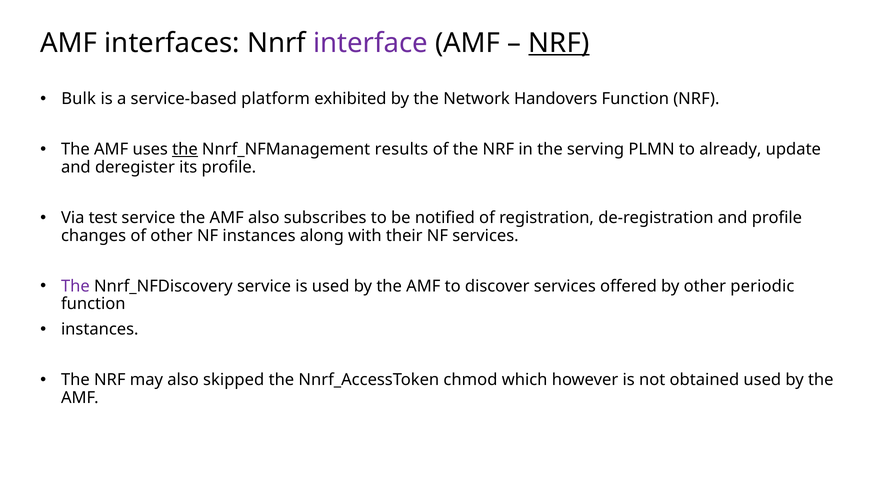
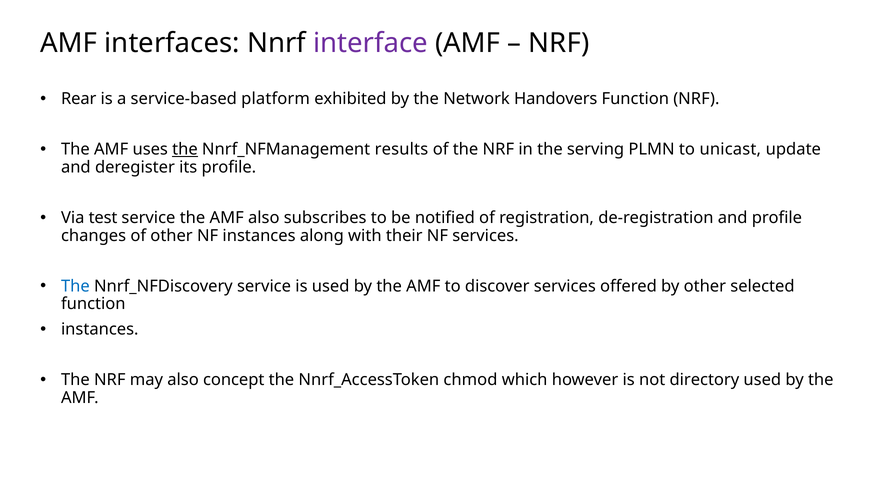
NRF at (559, 43) underline: present -> none
Bulk: Bulk -> Rear
already: already -> unicast
The at (75, 286) colour: purple -> blue
periodic: periodic -> selected
skipped: skipped -> concept
obtained: obtained -> directory
